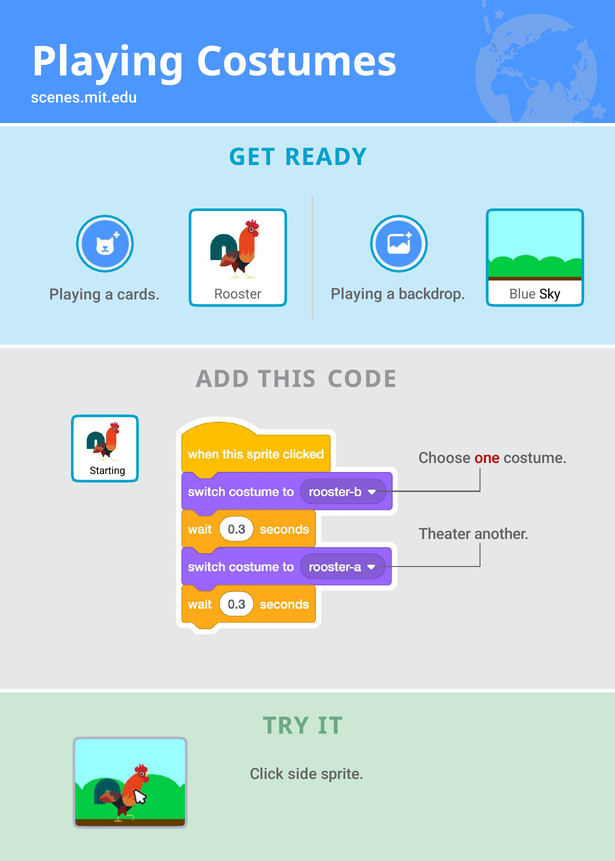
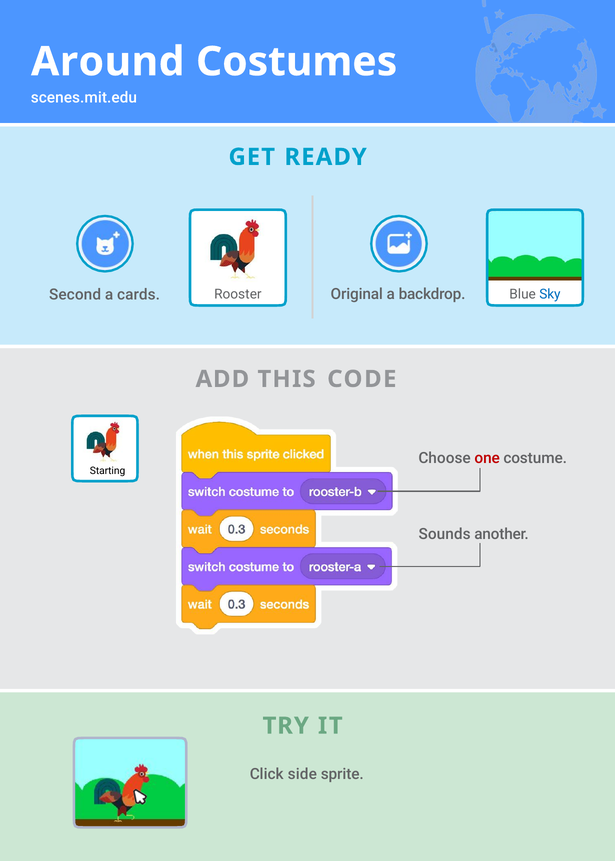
Playing at (108, 62): Playing -> Around
Playing at (357, 294): Playing -> Original
Playing at (75, 295): Playing -> Second
Sky colour: black -> blue
Theater: Theater -> Sounds
